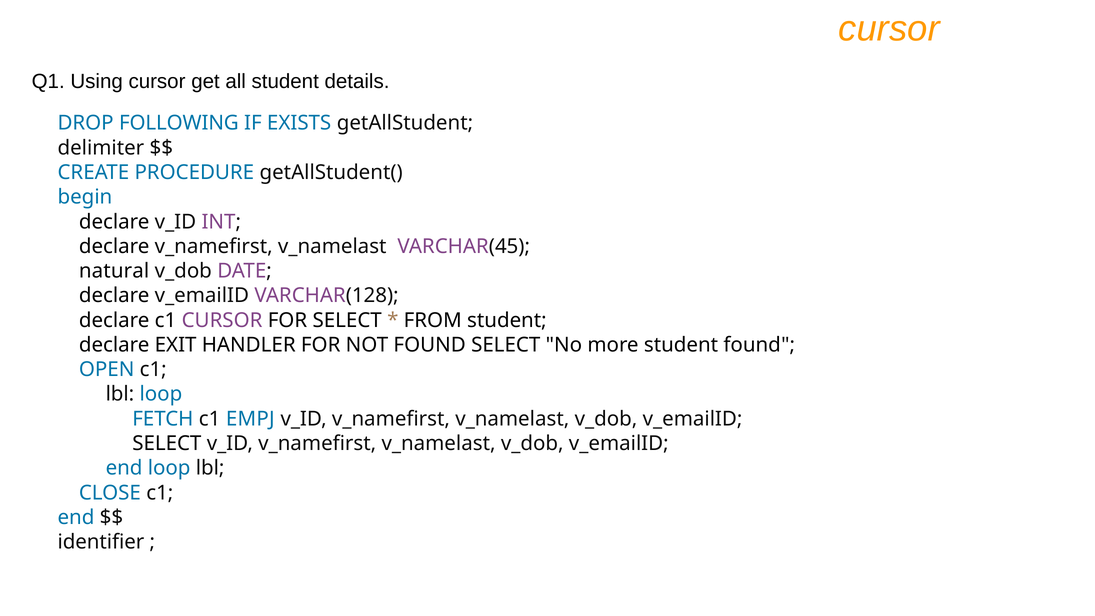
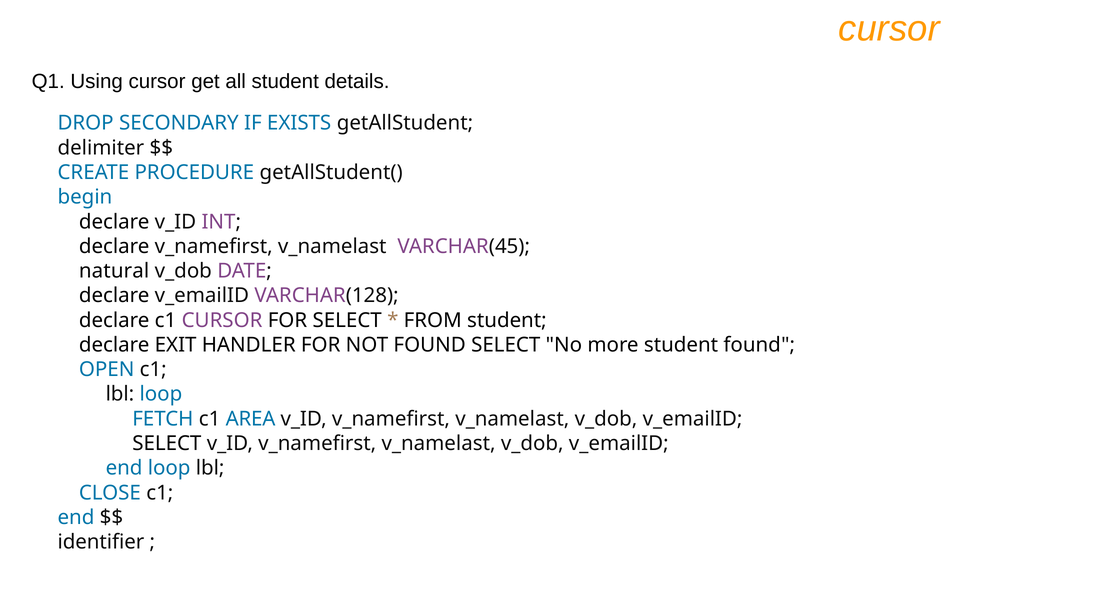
FOLLOWING: FOLLOWING -> SECONDARY
EMPJ: EMPJ -> AREA
